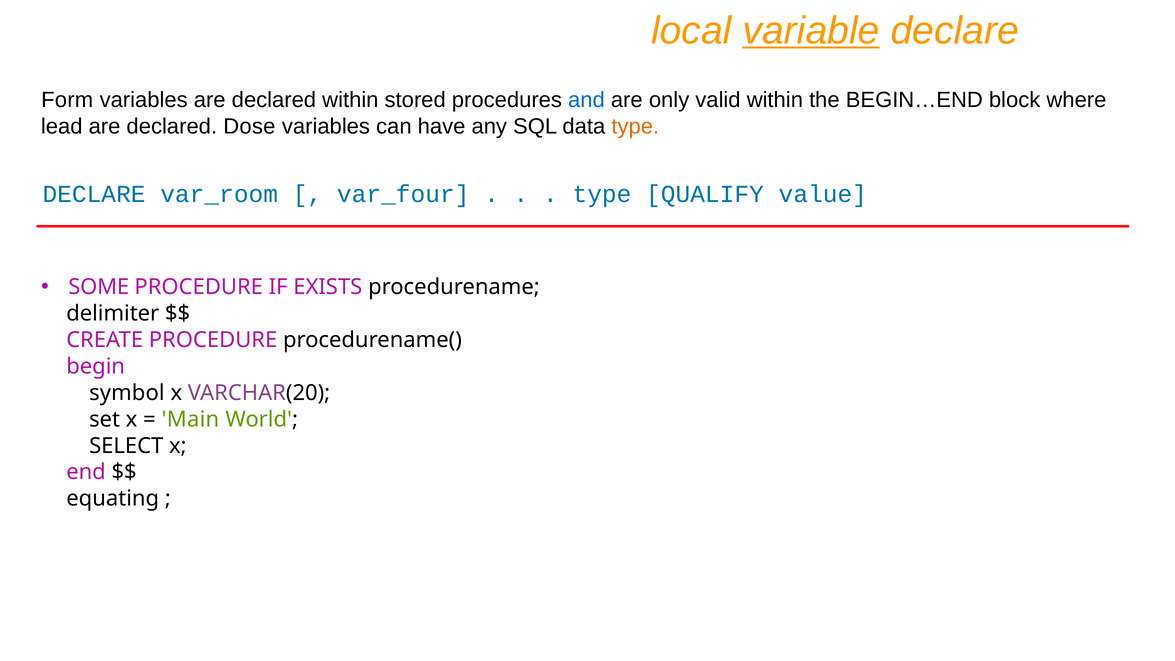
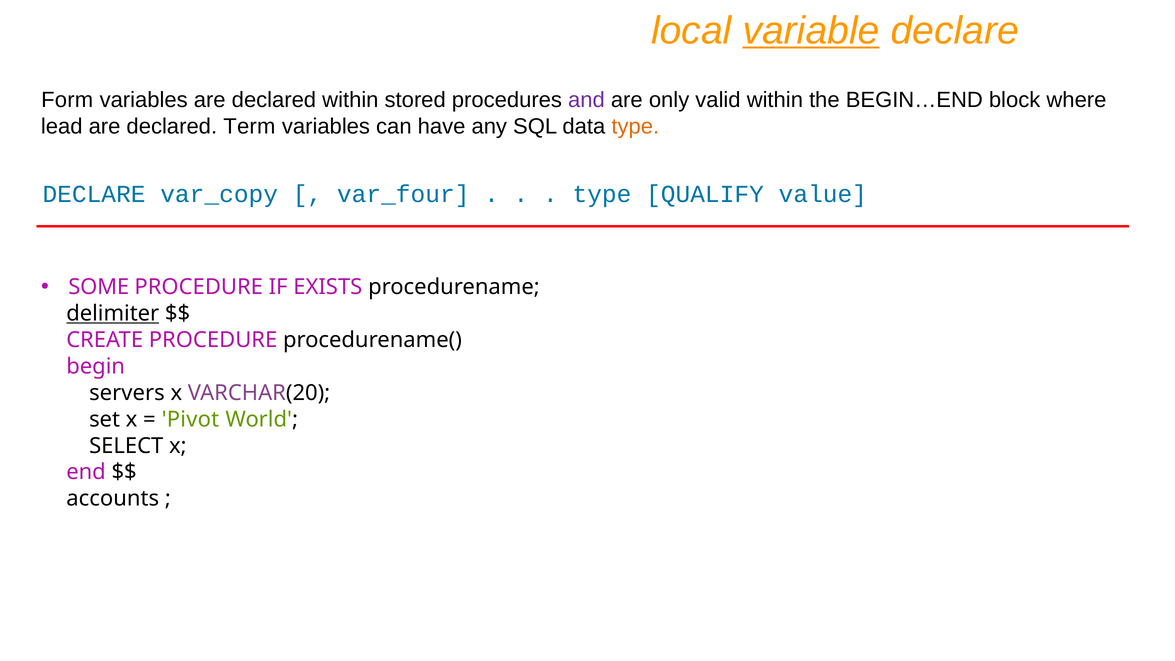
and colour: blue -> purple
Dose: Dose -> Term
var_room: var_room -> var_copy
delimiter underline: none -> present
symbol: symbol -> servers
Main: Main -> Pivot
equating: equating -> accounts
